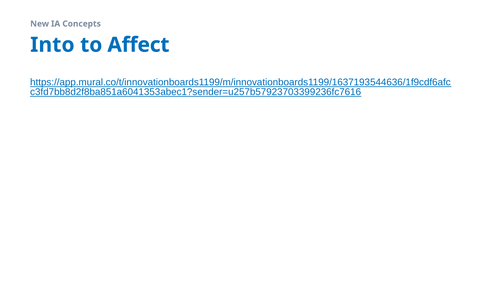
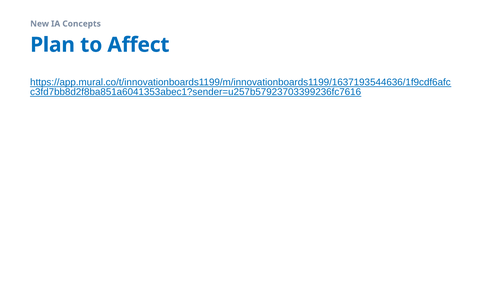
Into: Into -> Plan
